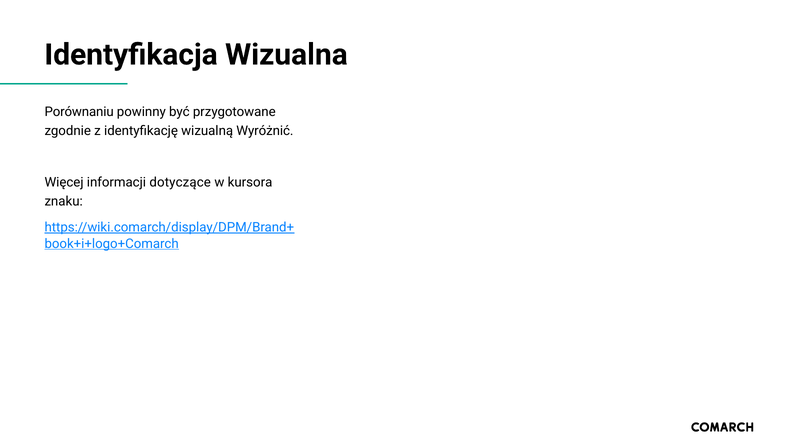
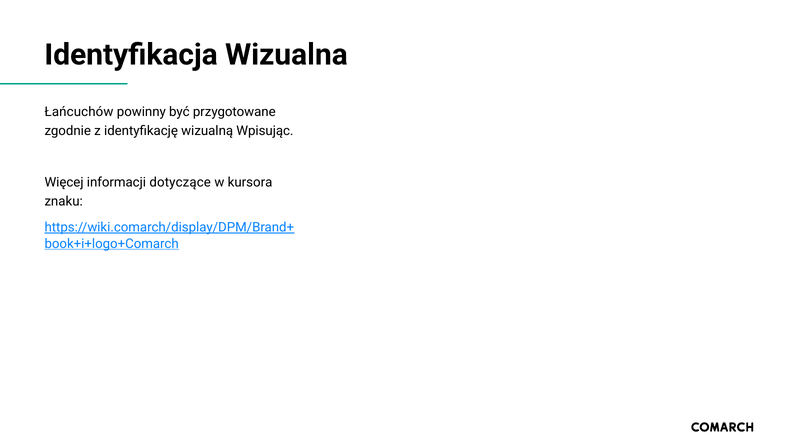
Porównaniu: Porównaniu -> Łańcuchów
Wyróżnić: Wyróżnić -> Wpisując
